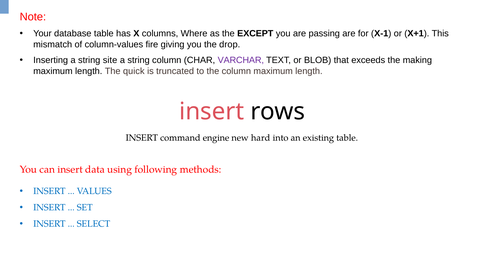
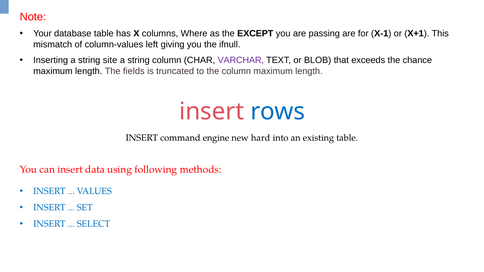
fire: fire -> left
drop: drop -> ifnull
making: making -> chance
quick: quick -> fields
rows colour: black -> blue
